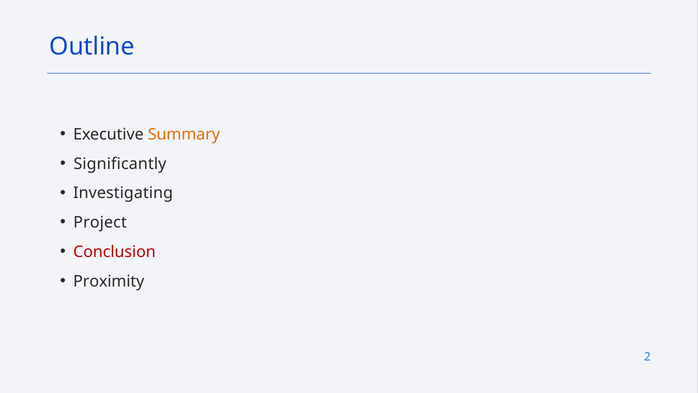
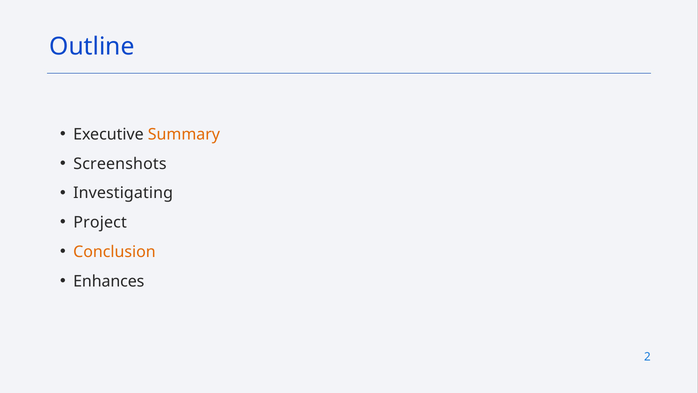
Significantly: Significantly -> Screenshots
Conclusion colour: red -> orange
Proximity: Proximity -> Enhances
